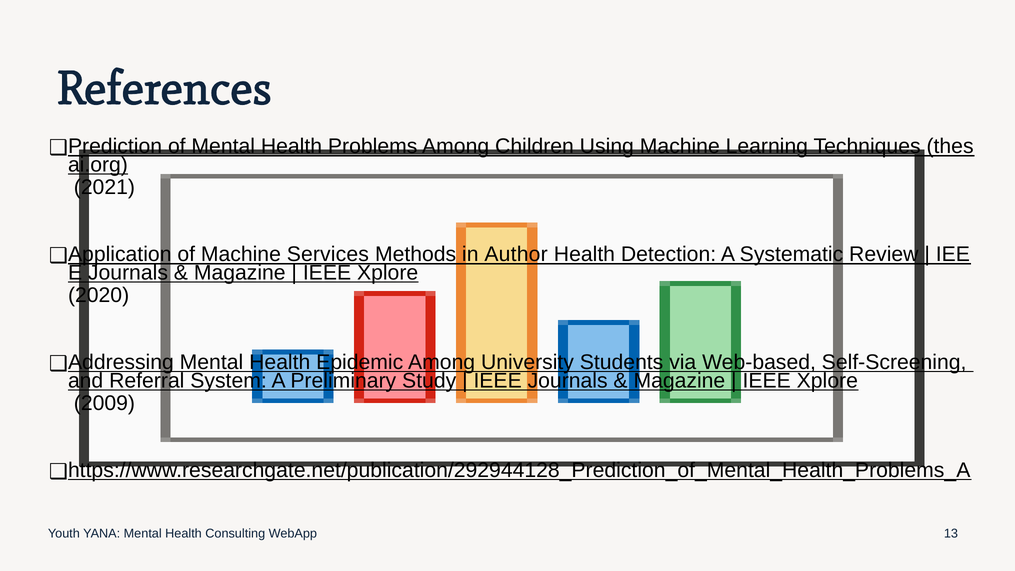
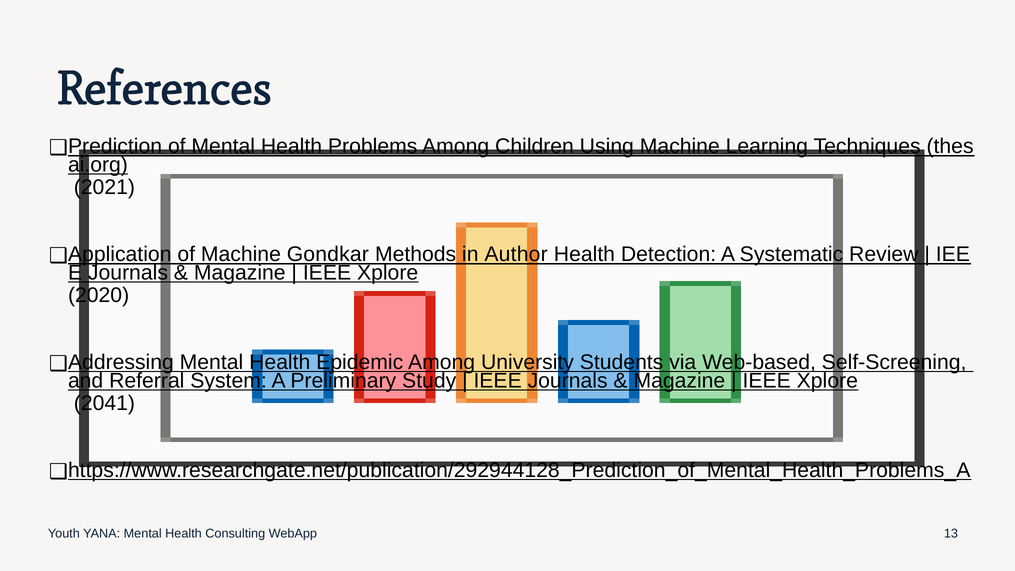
Services: Services -> Gondkar
2009: 2009 -> 2041
